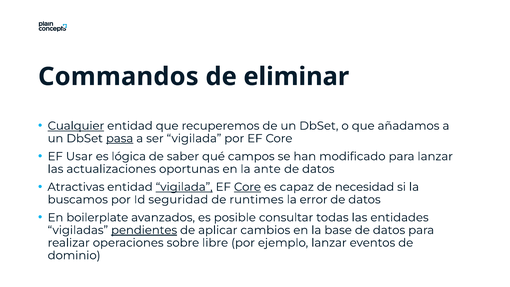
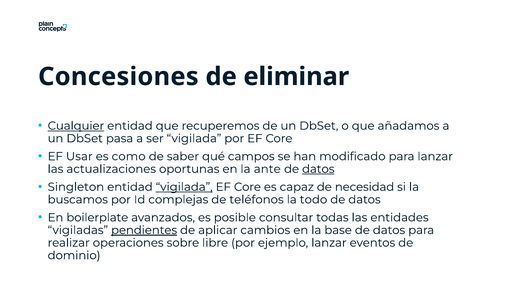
Commandos: Commandos -> Concesiones
pasa underline: present -> none
lógica: lógica -> como
datos at (318, 169) underline: none -> present
Atractivas: Atractivas -> Singleton
Core at (247, 187) underline: present -> none
seguridad: seguridad -> complejas
runtimes: runtimes -> teléfonos
error: error -> todo
